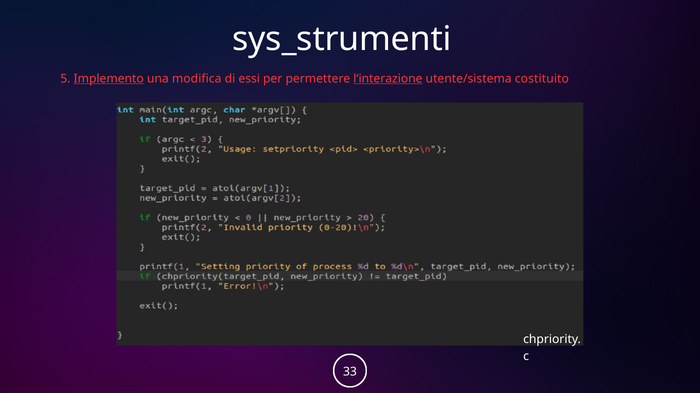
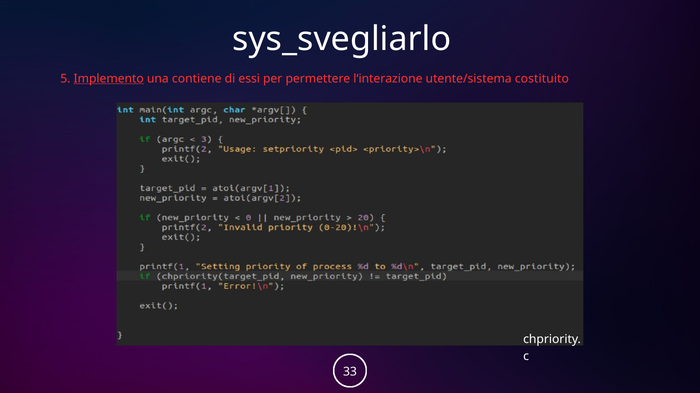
sys_strumenti: sys_strumenti -> sys_svegliarlo
modifica: modifica -> contiene
l‘interazione underline: present -> none
